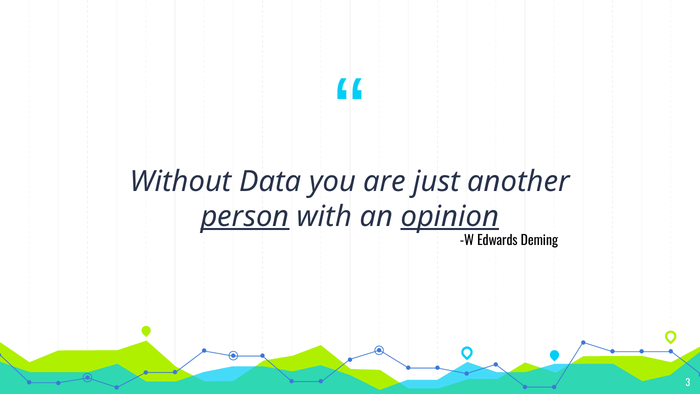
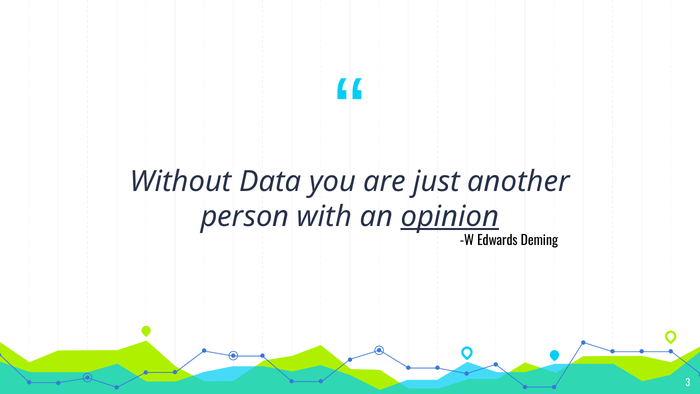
person underline: present -> none
